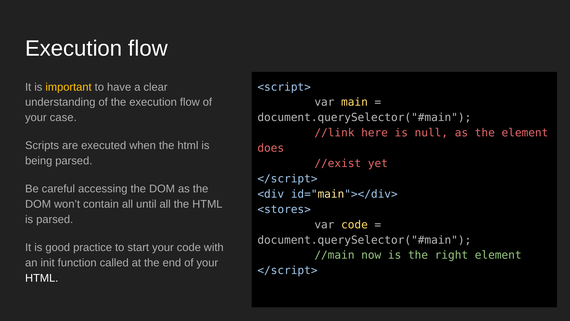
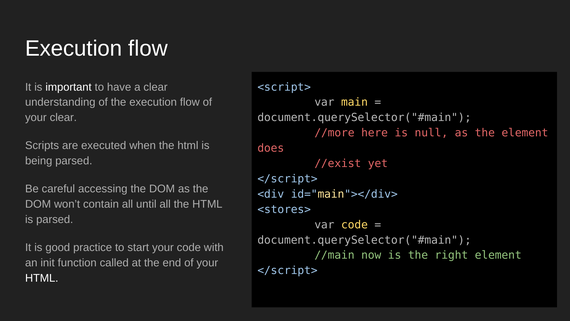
important colour: yellow -> white
your case: case -> clear
//link: //link -> //more
